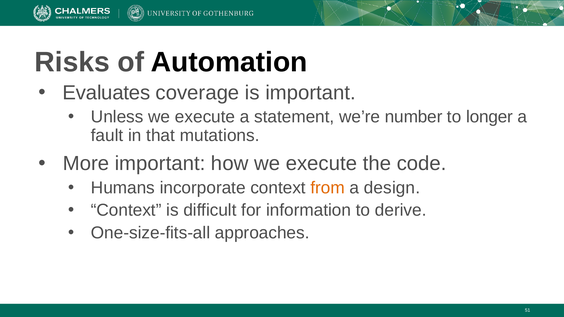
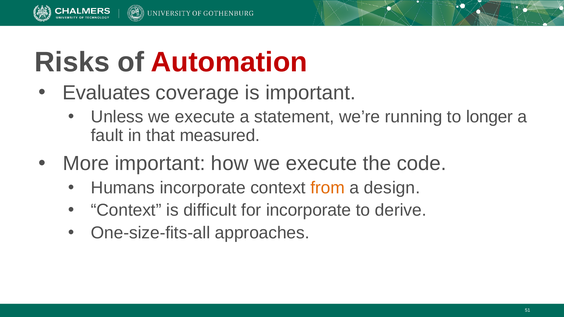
Automation colour: black -> red
number: number -> running
mutations: mutations -> measured
for information: information -> incorporate
